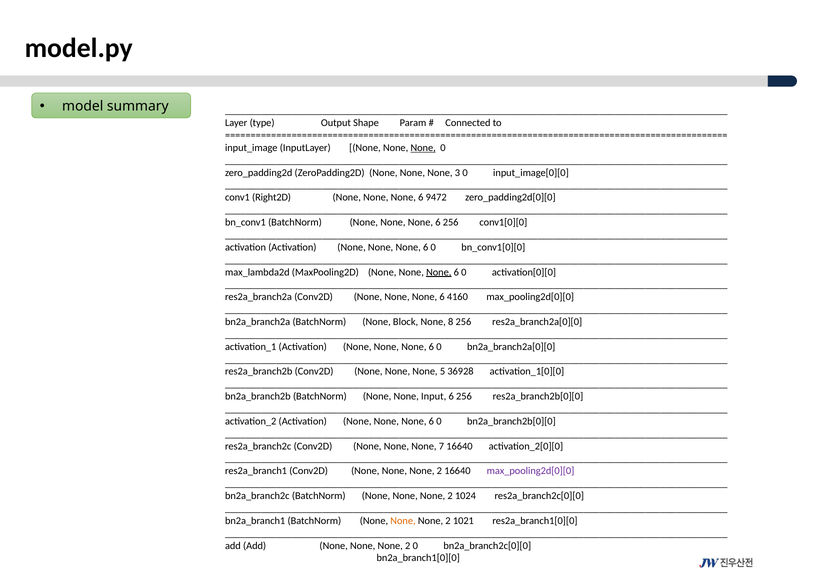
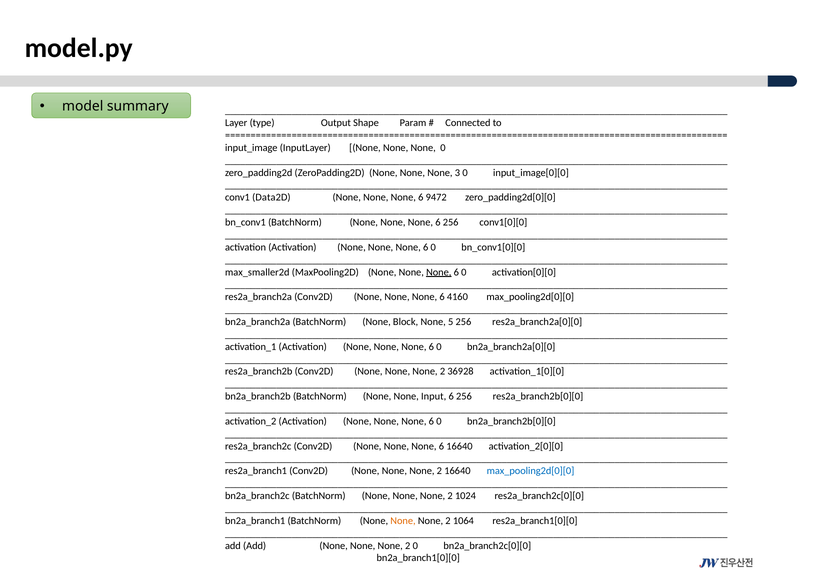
None at (423, 148) underline: present -> none
Right2D: Right2D -> Data2D
max_lambda2d: max_lambda2d -> max_smaller2d
8: 8 -> 5
5 at (443, 372): 5 -> 2
7 at (441, 446): 7 -> 6
max_pooling2d[0][0 at (531, 471) colour: purple -> blue
1021: 1021 -> 1064
